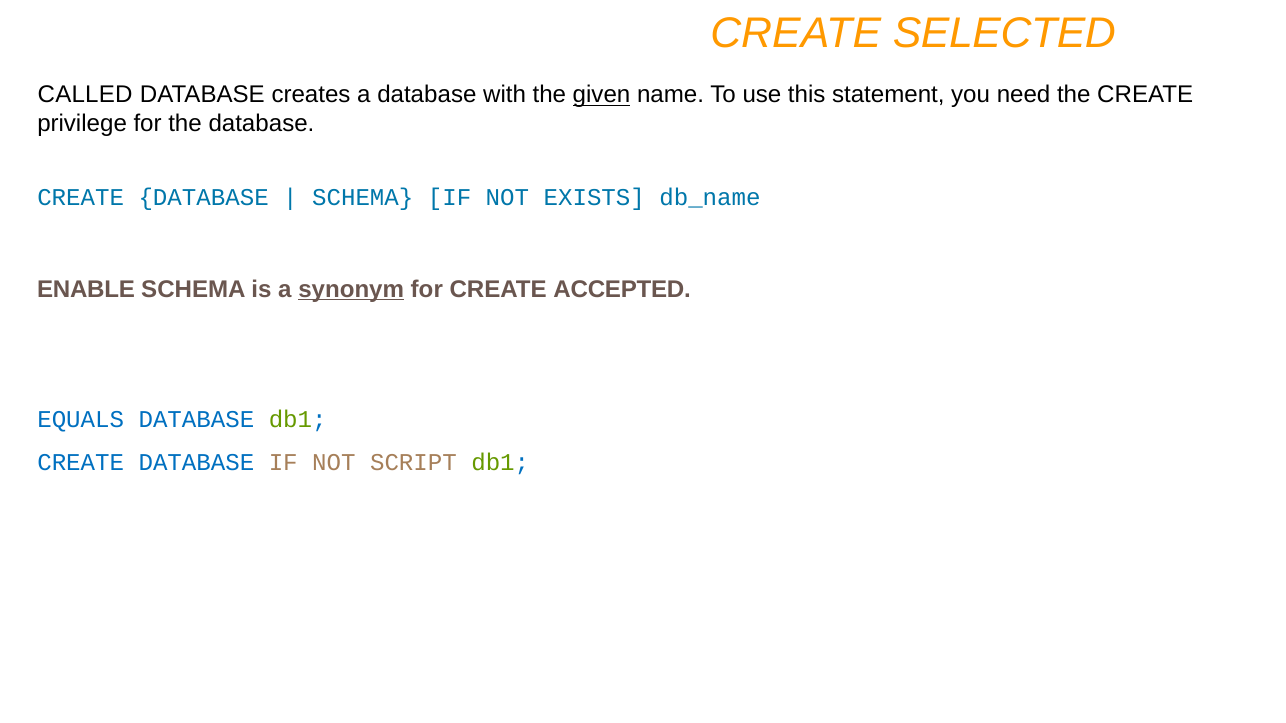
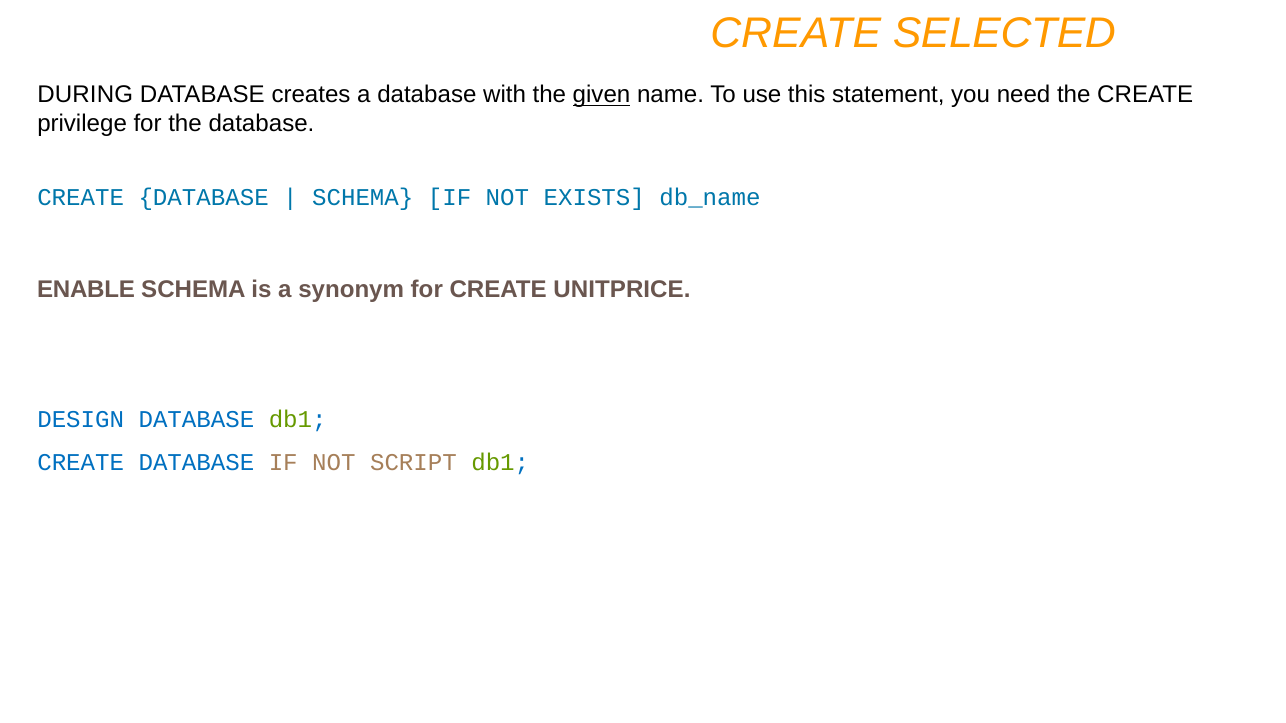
CALLED: CALLED -> DURING
synonym underline: present -> none
ACCEPTED: ACCEPTED -> UNITPRICE
EQUALS: EQUALS -> DESIGN
